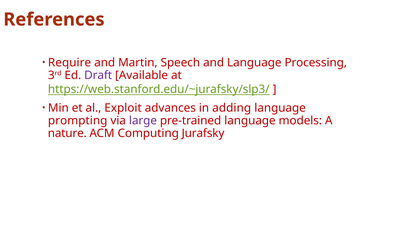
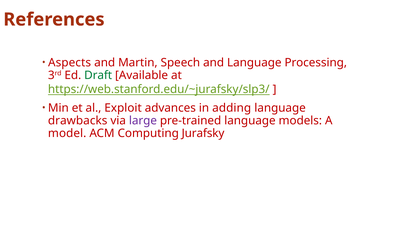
Require: Require -> Aspects
Draft colour: purple -> green
prompting: prompting -> drawbacks
nature: nature -> model
